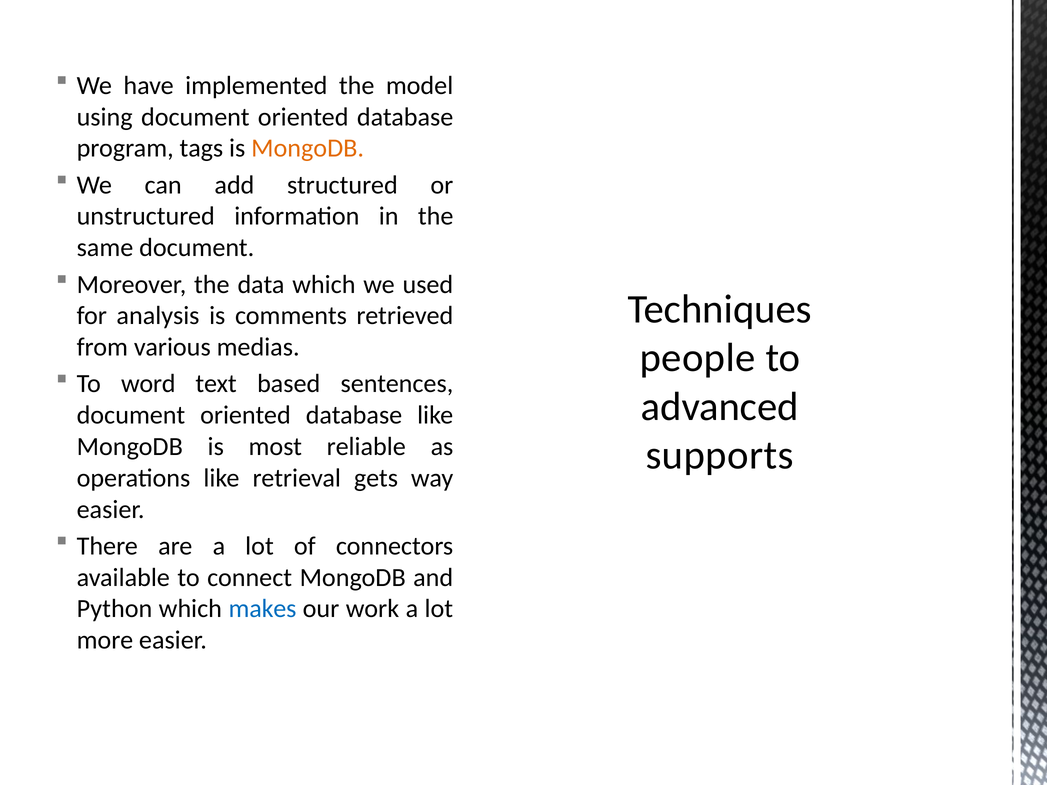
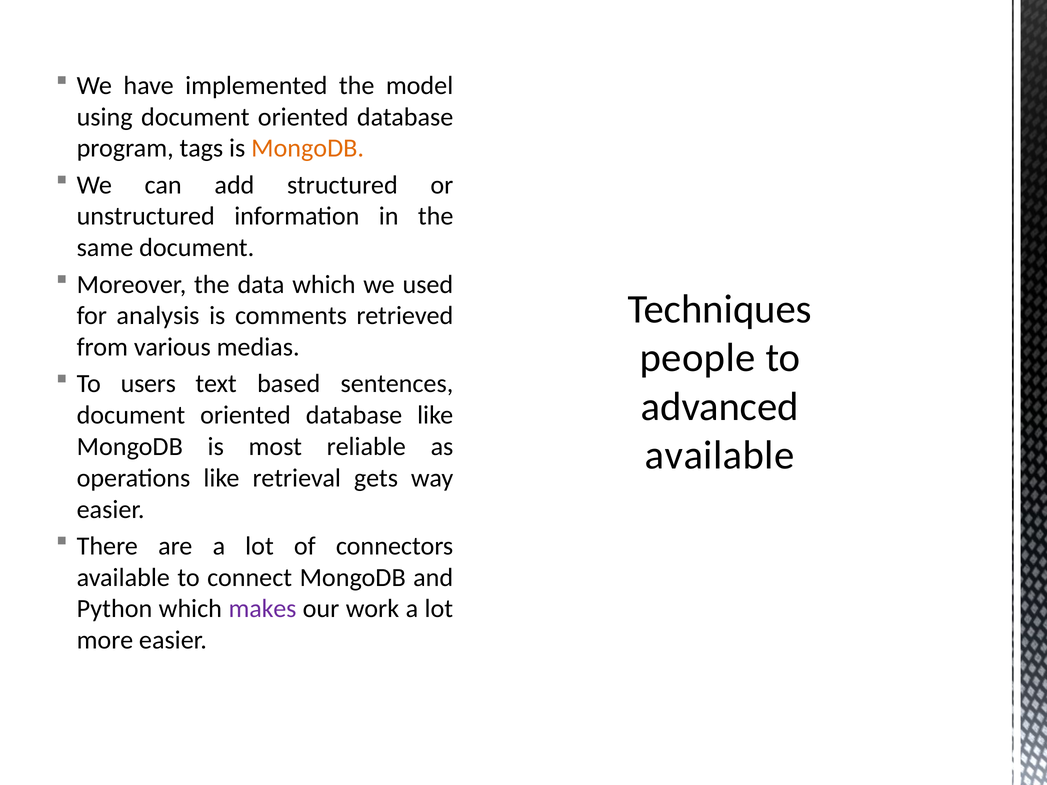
word: word -> users
supports at (720, 455): supports -> available
makes colour: blue -> purple
